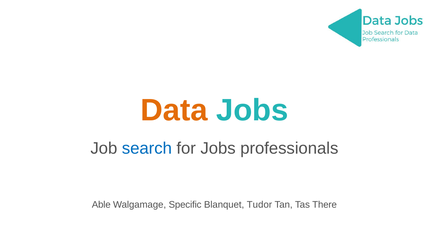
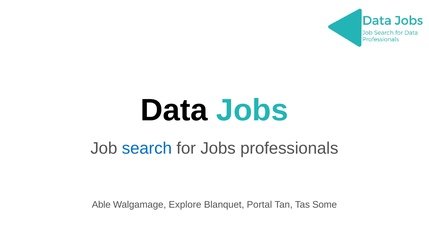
Data colour: orange -> black
Specific: Specific -> Explore
Tudor: Tudor -> Portal
There: There -> Some
